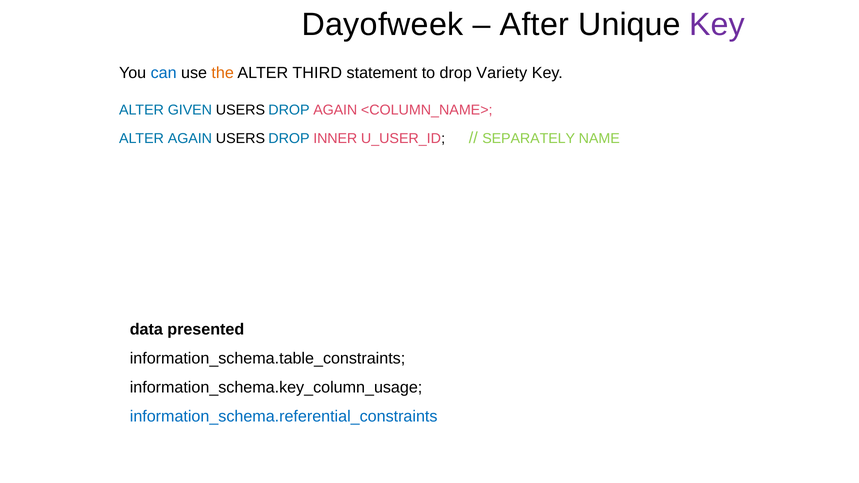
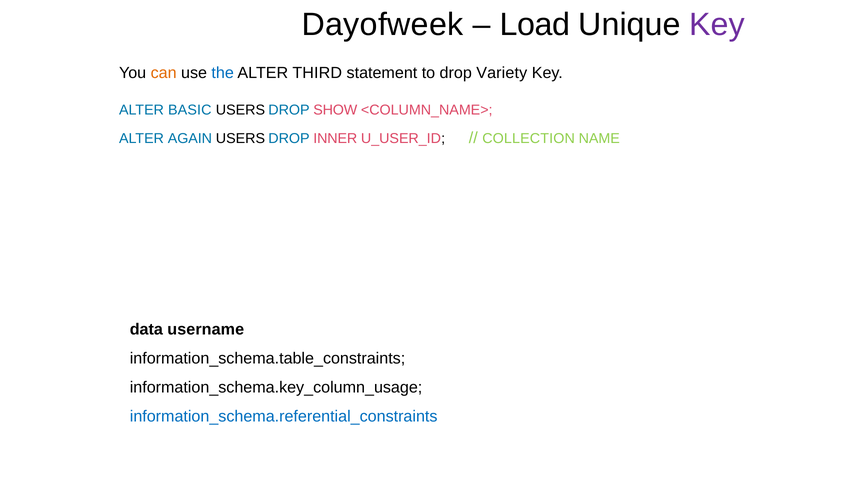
After: After -> Load
can colour: blue -> orange
the colour: orange -> blue
GIVEN: GIVEN -> BASIC
DROP AGAIN: AGAIN -> SHOW
SEPARATELY: SEPARATELY -> COLLECTION
presented: presented -> username
